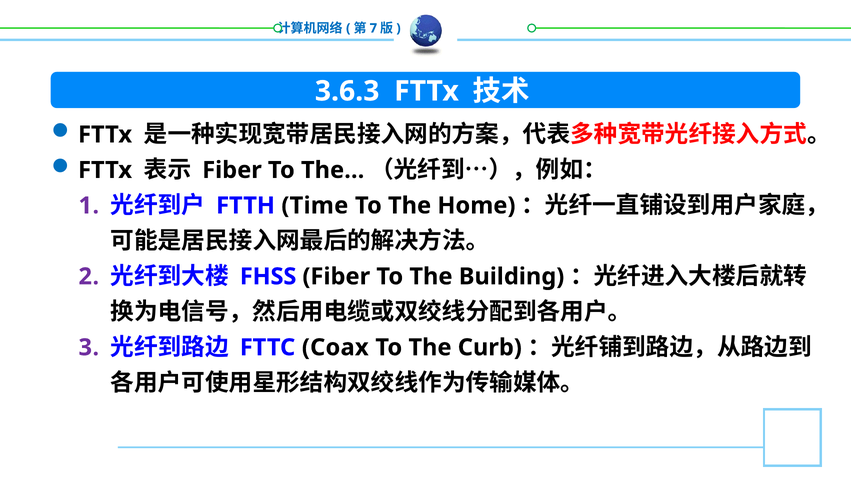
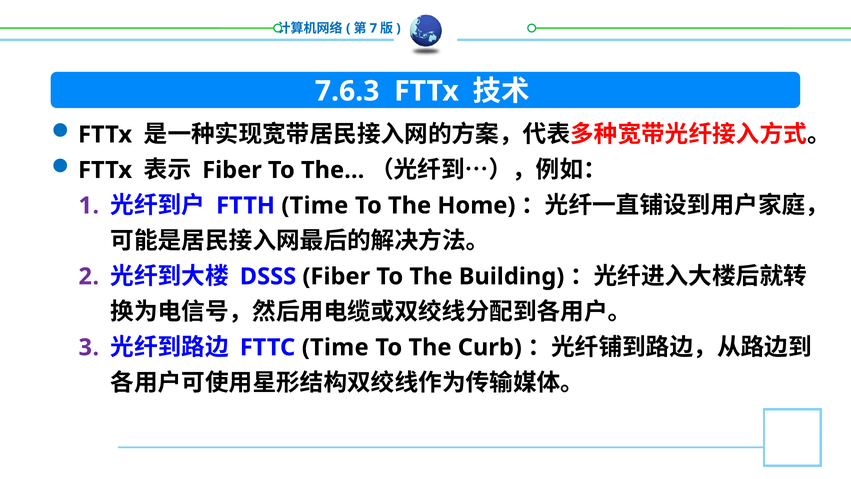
3.6.3: 3.6.3 -> 7.6.3
FHSS: FHSS -> DSSS
FTTC Coax: Coax -> Time
